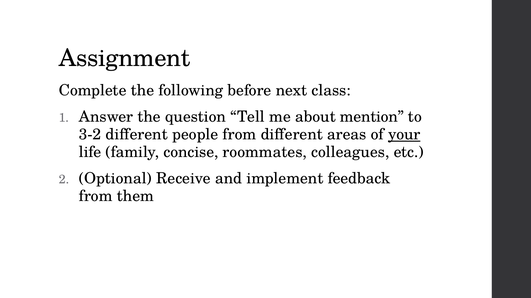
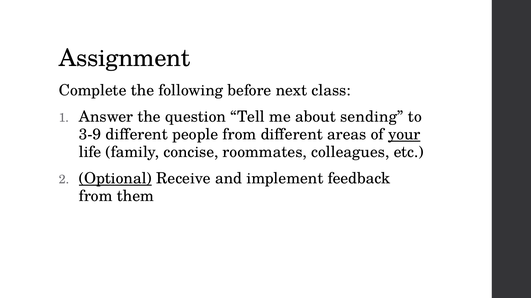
mention: mention -> sending
3-2: 3-2 -> 3-9
Optional underline: none -> present
